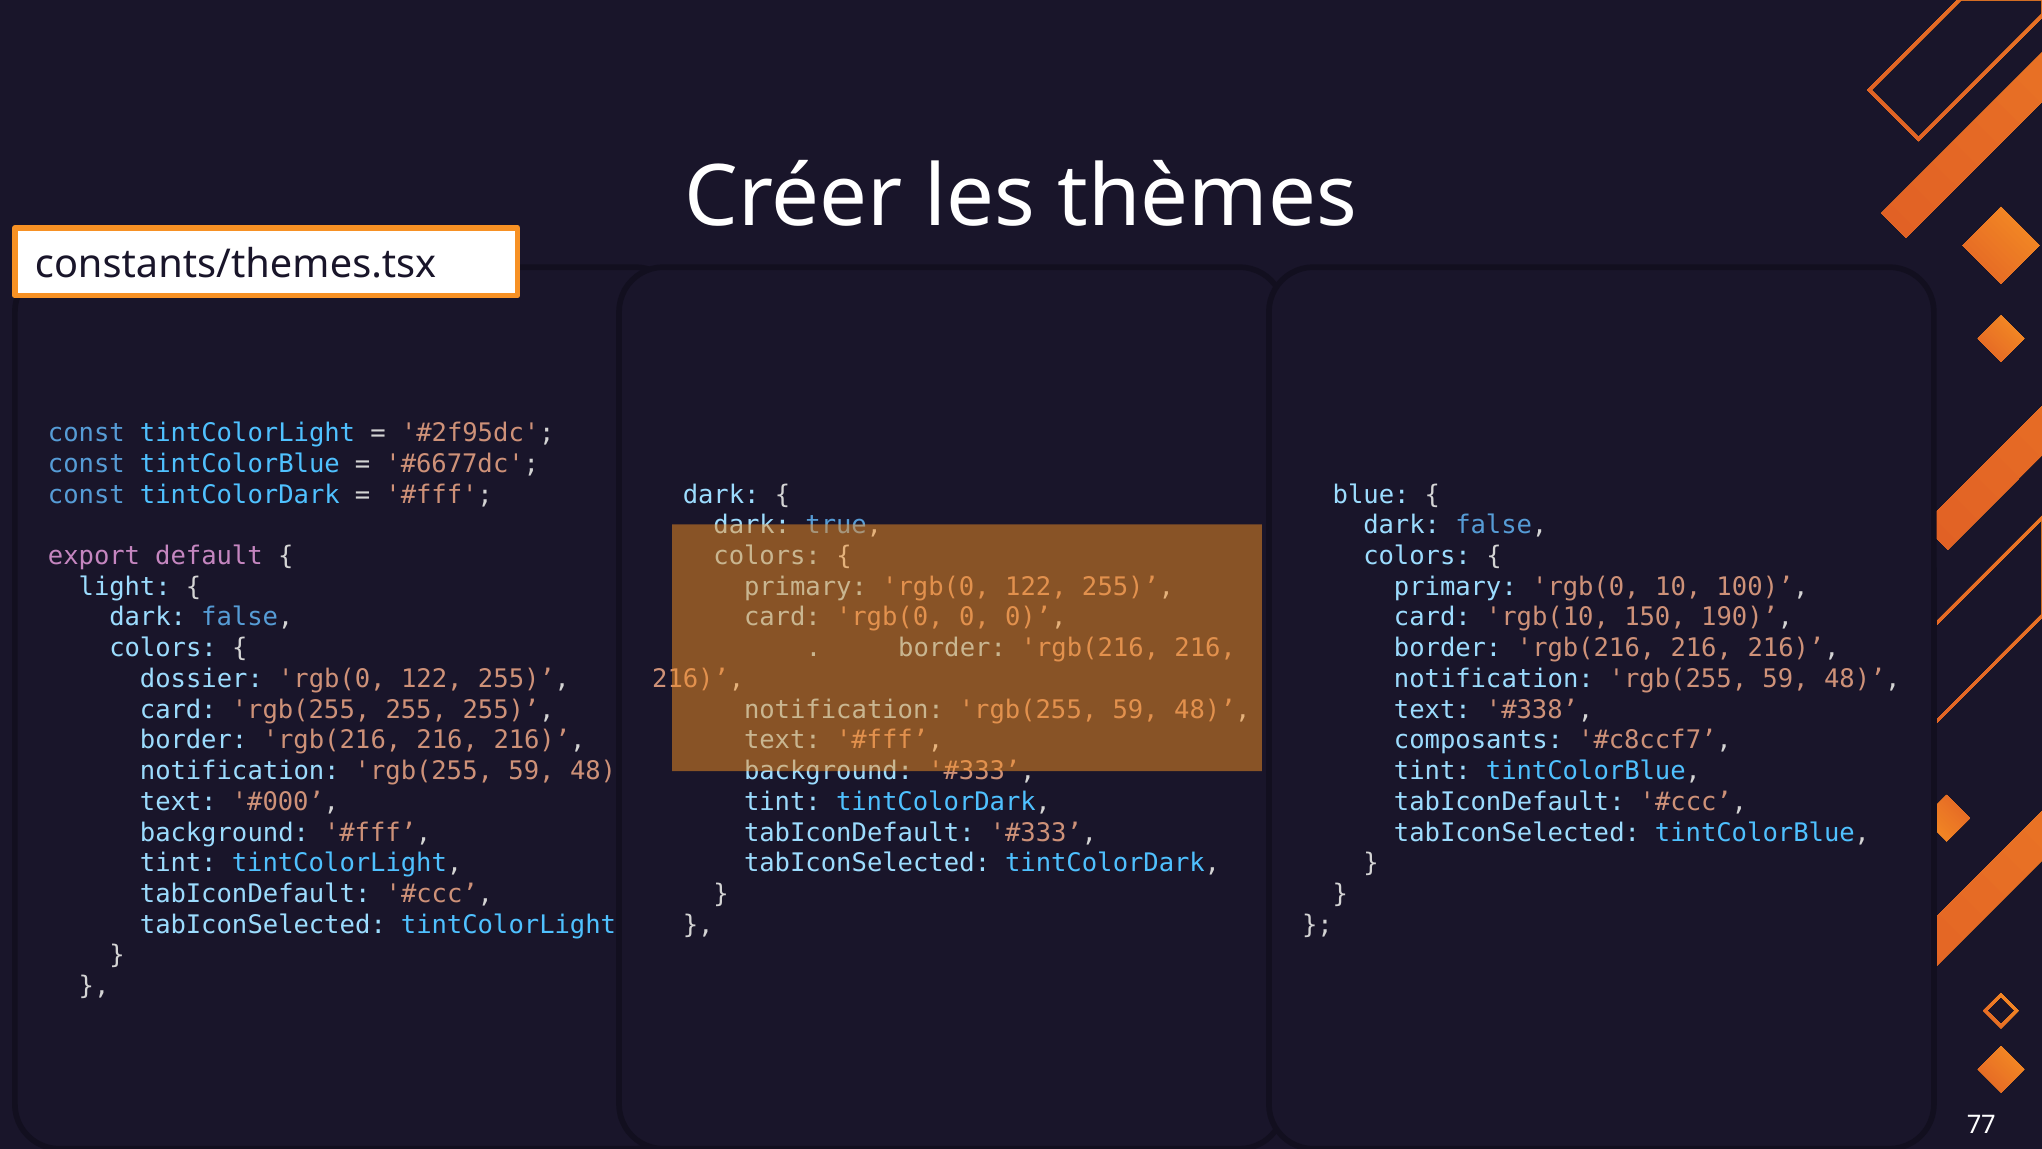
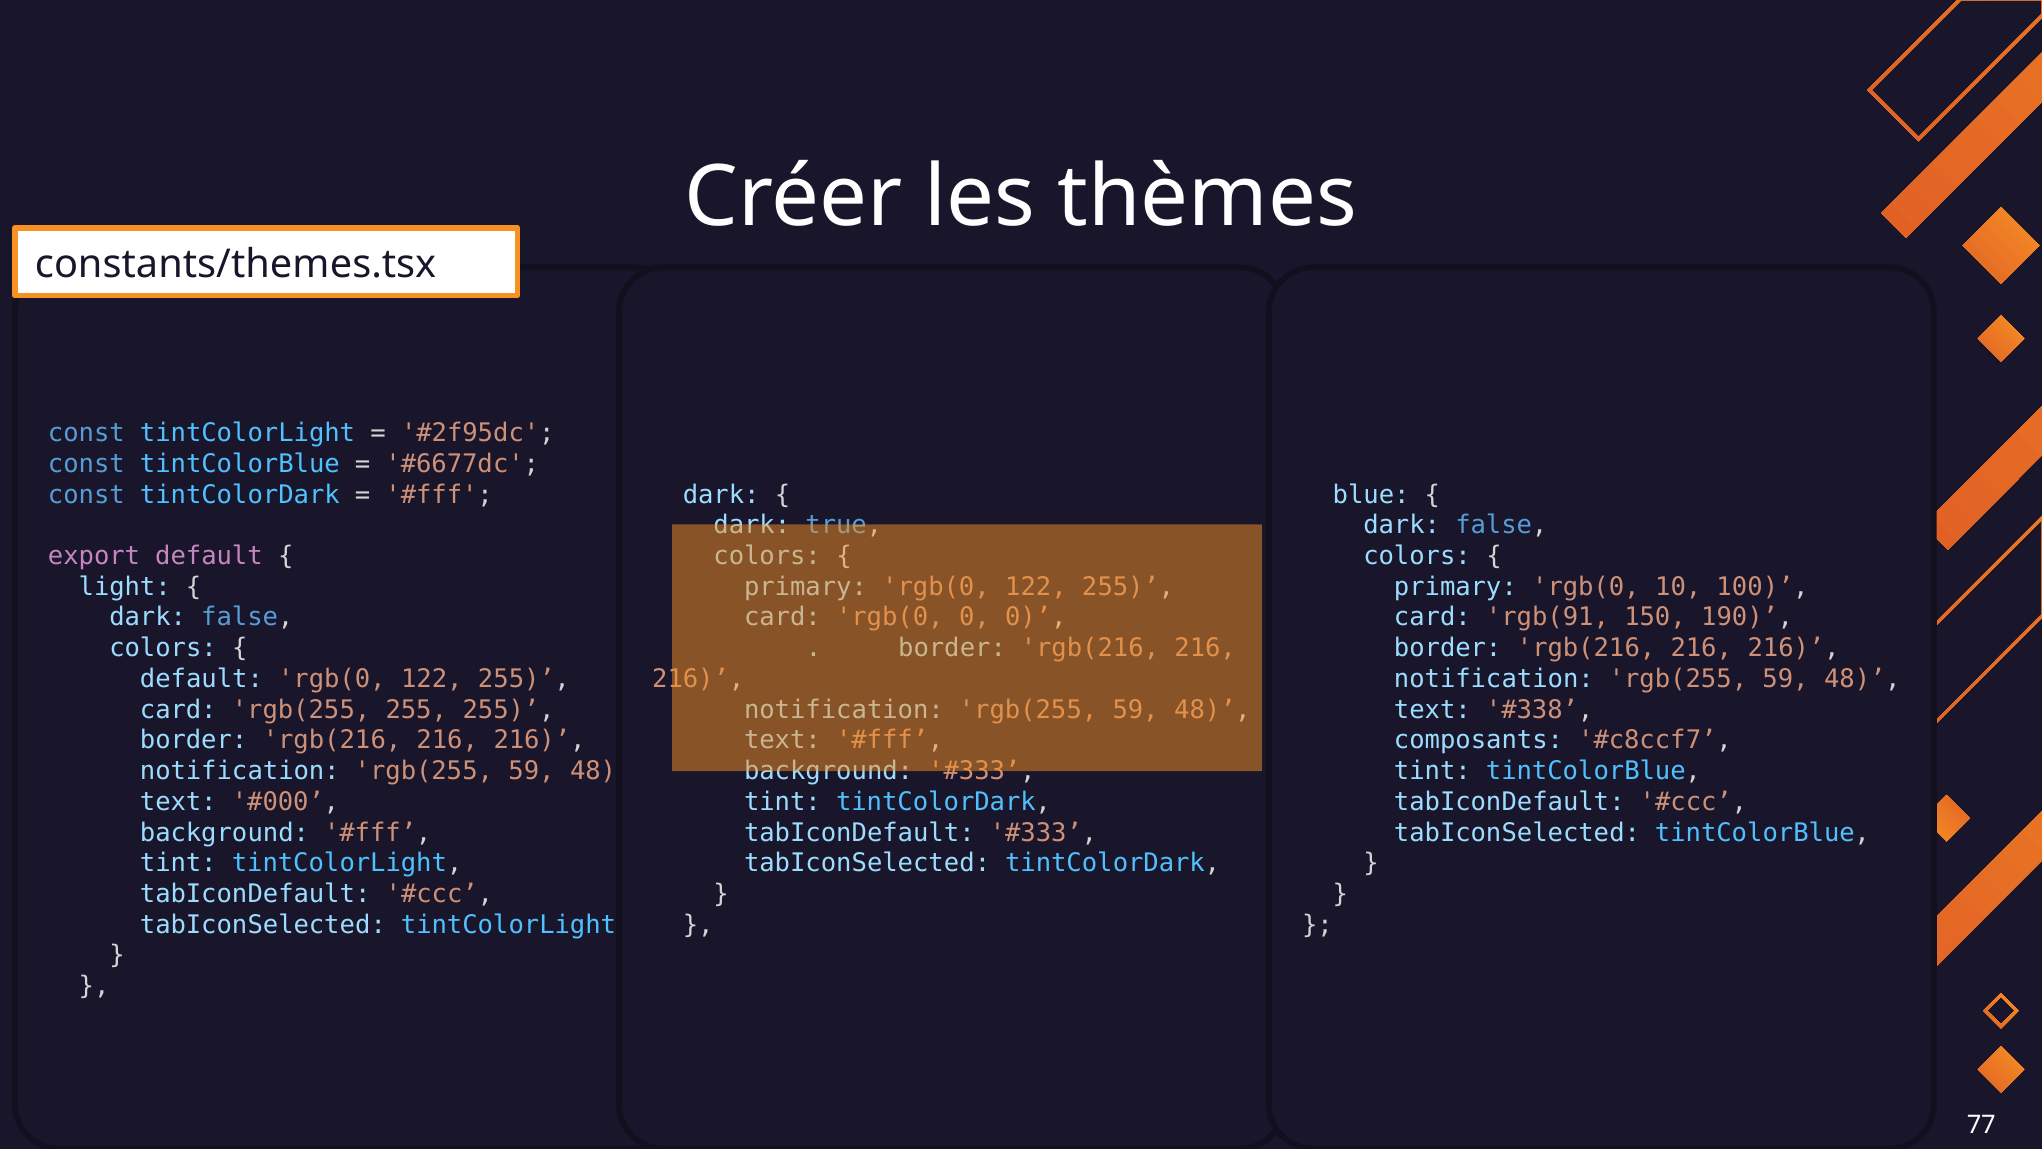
rgb(10: rgb(10 -> rgb(91
dossier at (201, 679): dossier -> default
